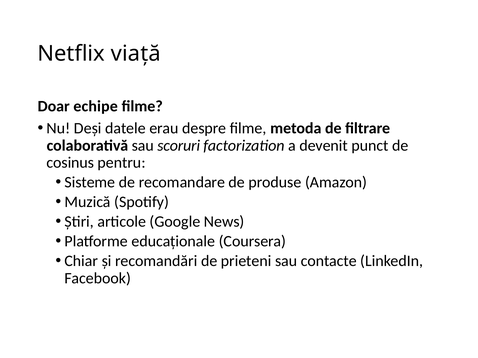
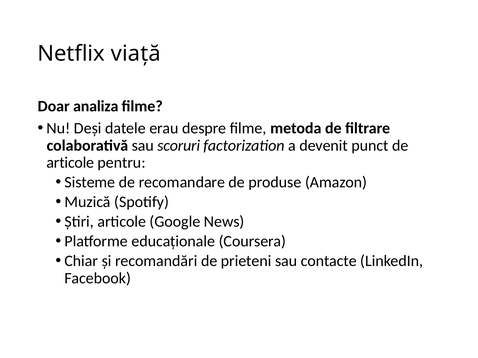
echipe: echipe -> analiza
cosinus at (70, 163): cosinus -> articole
